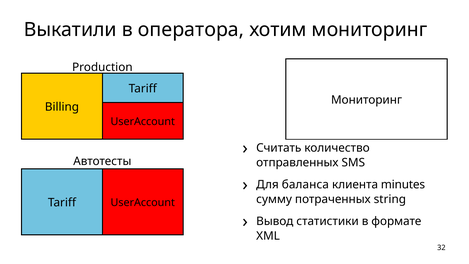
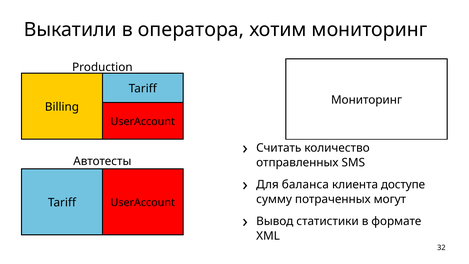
minutes: minutes -> доступе
string: string -> могут
